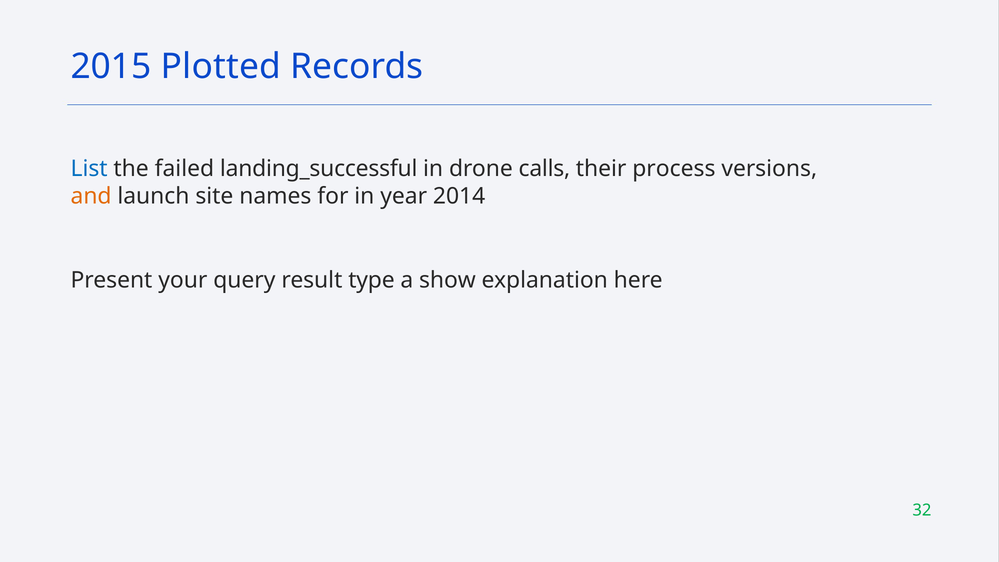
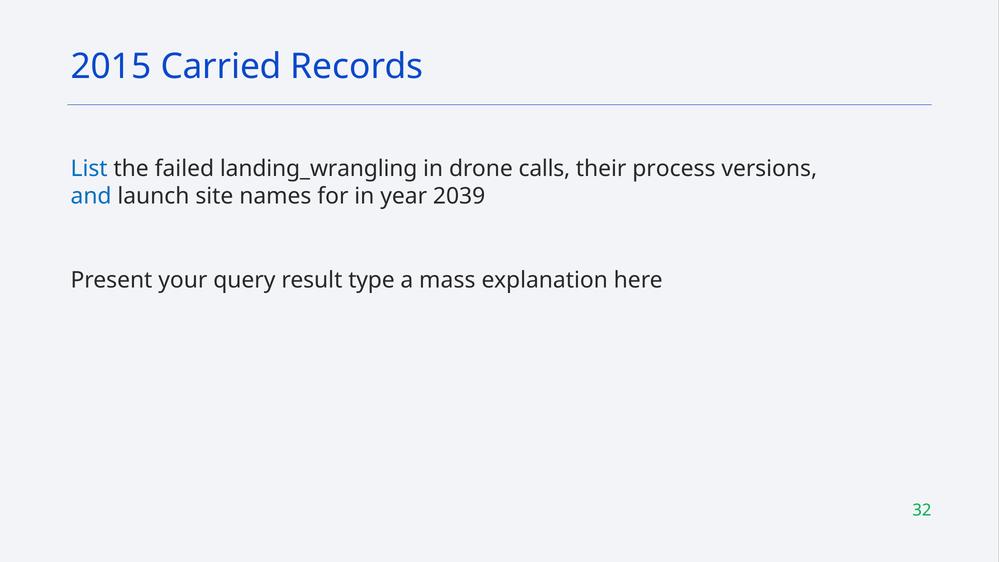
Plotted: Plotted -> Carried
landing_successful: landing_successful -> landing_wrangling
and colour: orange -> blue
2014: 2014 -> 2039
show: show -> mass
